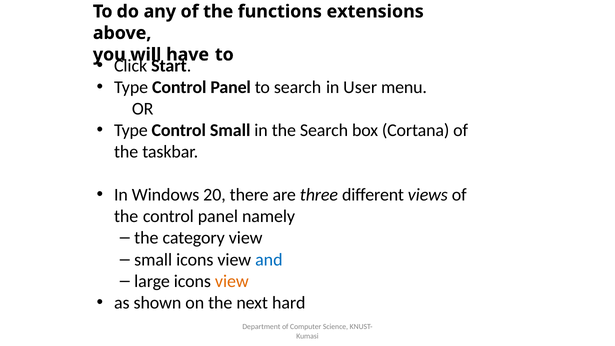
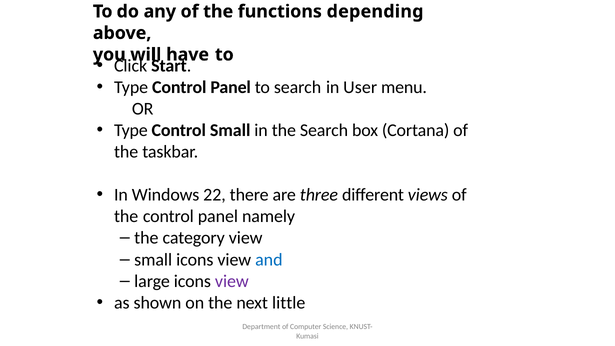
extensions: extensions -> depending
20: 20 -> 22
view at (232, 281) colour: orange -> purple
hard: hard -> little
